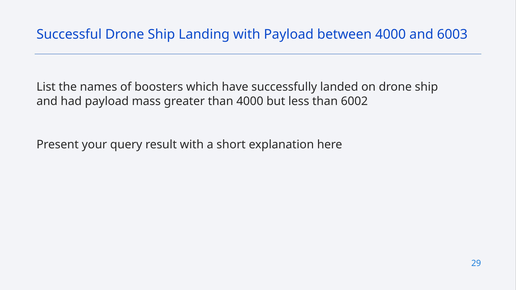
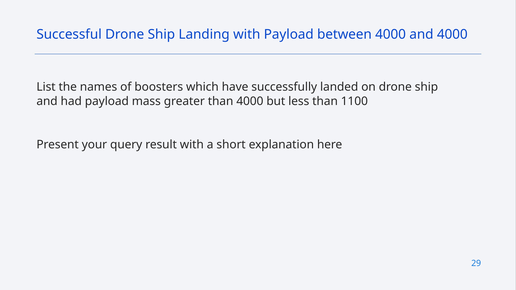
and 6003: 6003 -> 4000
6002: 6002 -> 1100
